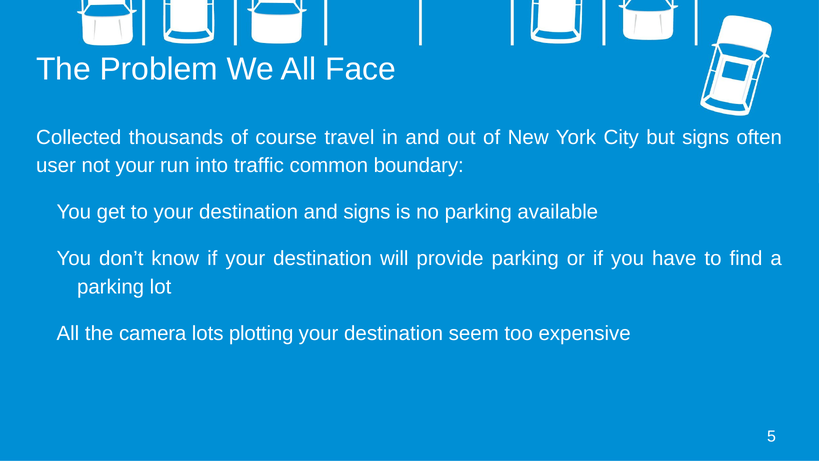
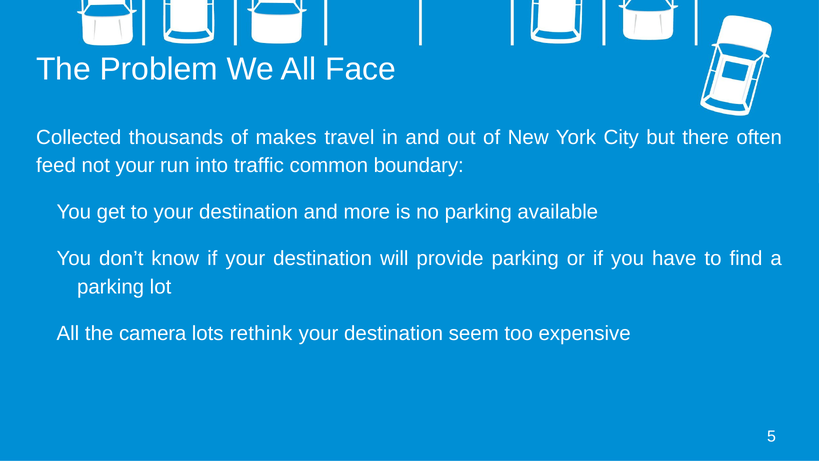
course: course -> makes
but signs: signs -> there
user: user -> feed
and signs: signs -> more
plotting: plotting -> rethink
